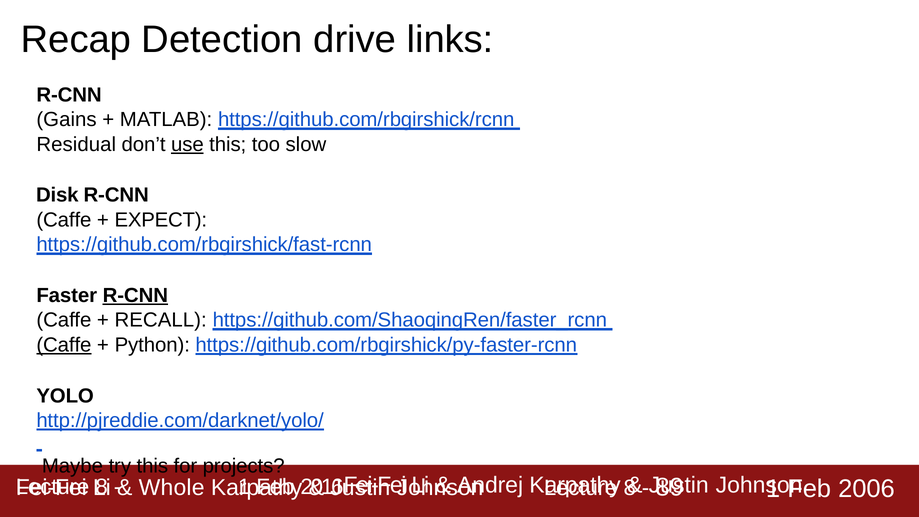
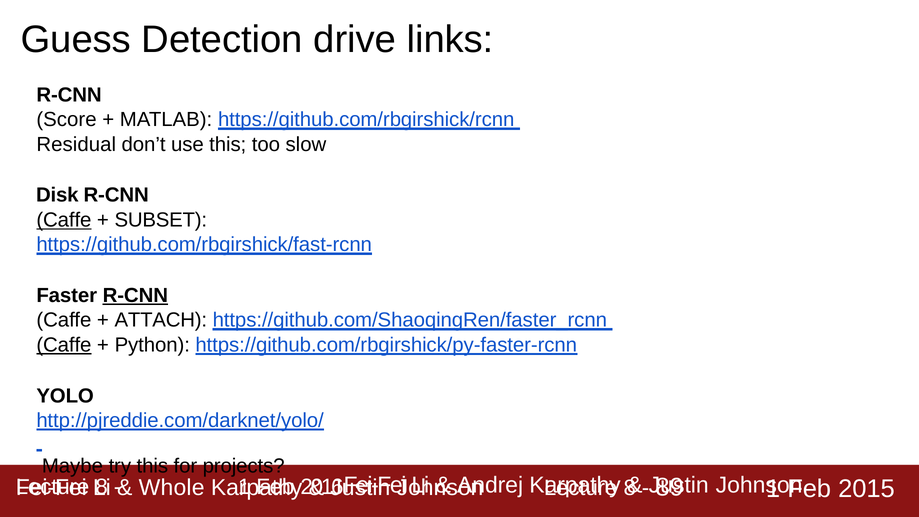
Recap: Recap -> Guess
Gains: Gains -> Score
use underline: present -> none
Caffe at (64, 220) underline: none -> present
EXPECT: EXPECT -> SUBSET
RECALL: RECALL -> ATTACH
2006: 2006 -> 2015
